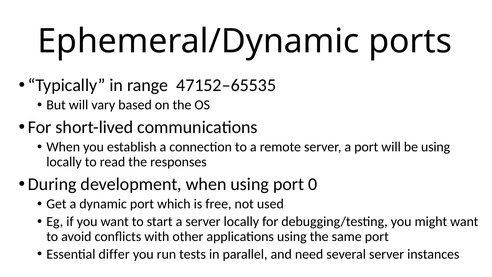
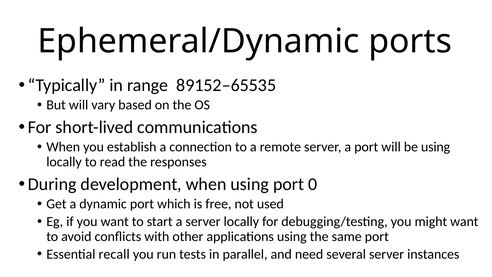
47152–65535: 47152–65535 -> 89152–65535
differ: differ -> recall
